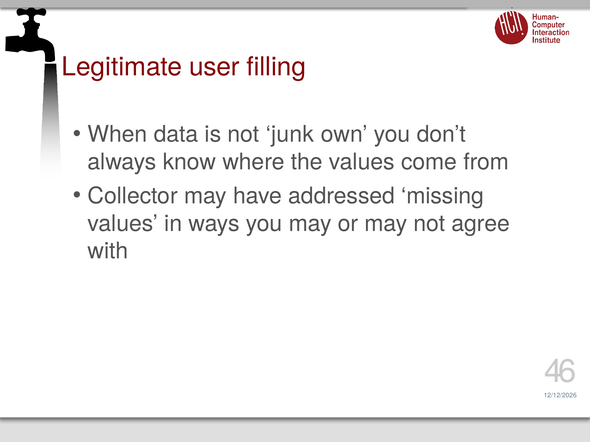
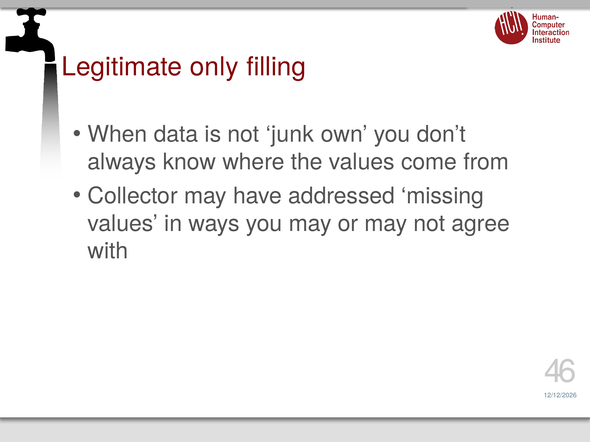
user: user -> only
